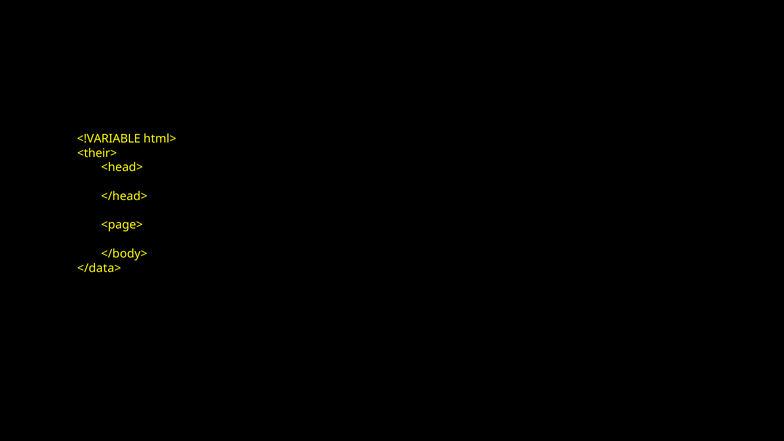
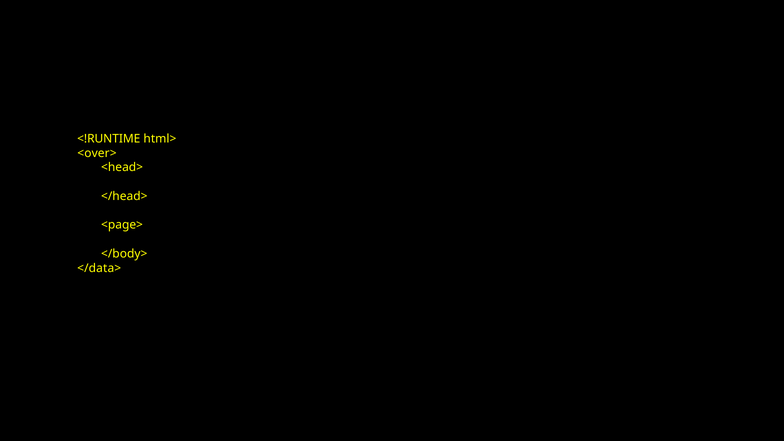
<!VARIABLE: <!VARIABLE -> <!RUNTIME
<their>: <their> -> <over>
